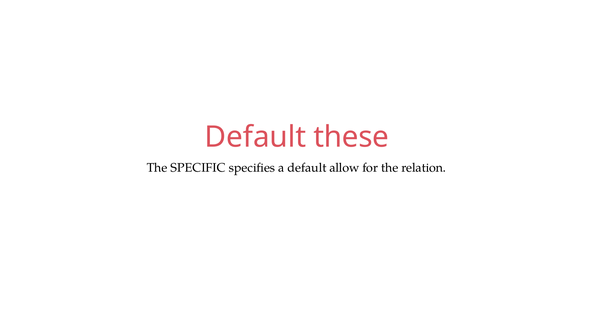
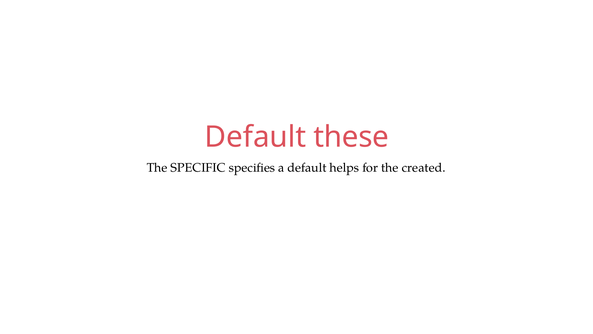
allow: allow -> helps
relation: relation -> created
